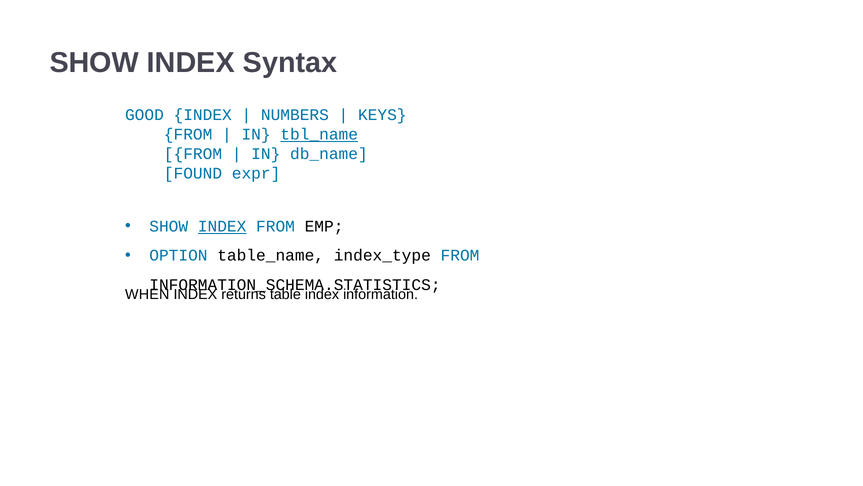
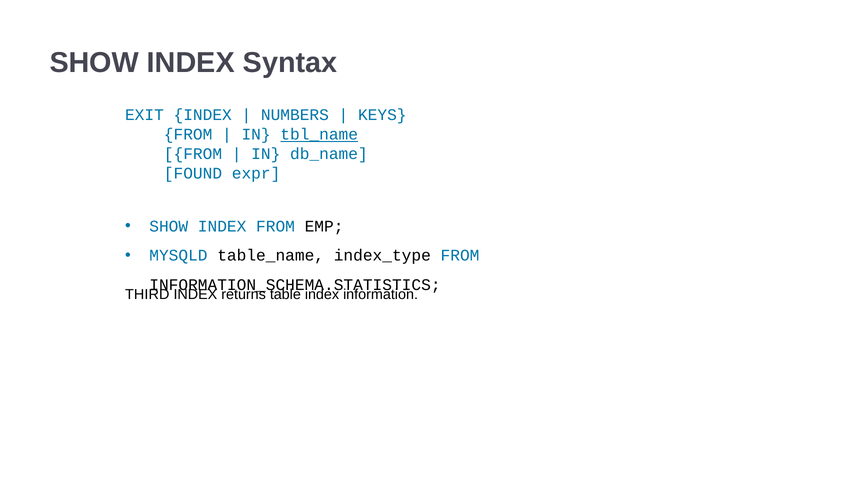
GOOD: GOOD -> EXIT
INDEX at (222, 226) underline: present -> none
OPTION: OPTION -> MYSQLD
WHEN: WHEN -> THIRD
